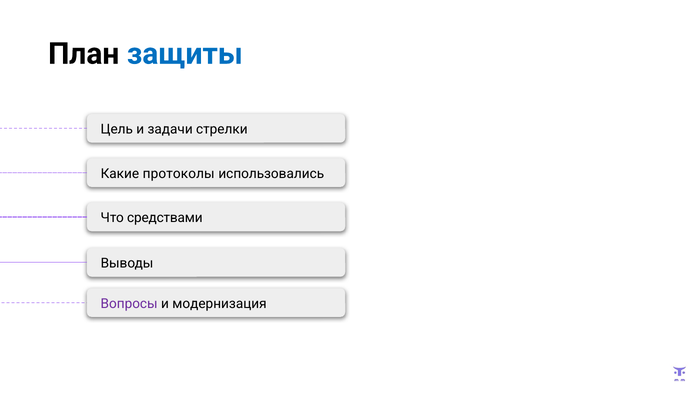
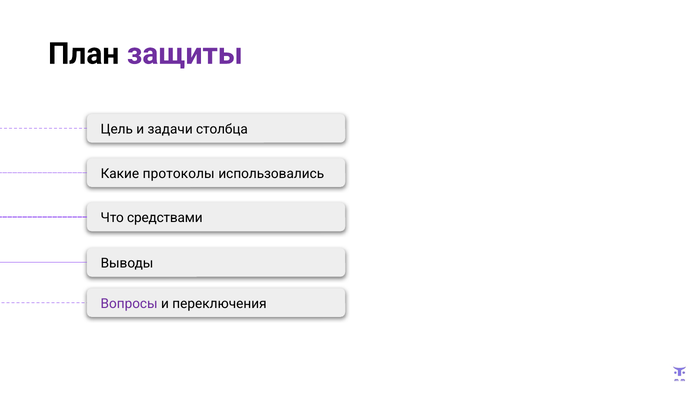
защиты colour: blue -> purple
стрелки: стрелки -> столбца
модернизация: модернизация -> переключения
